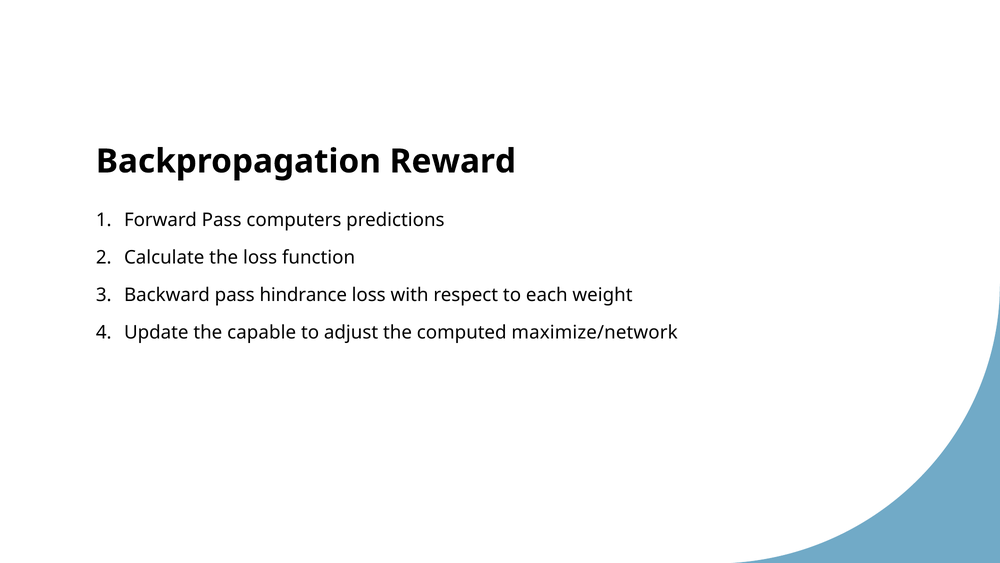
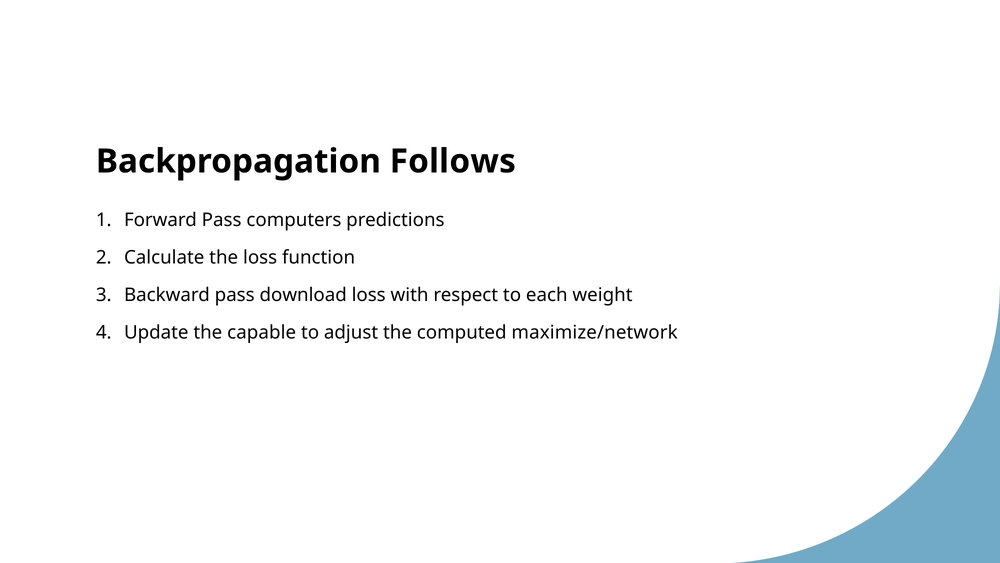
Reward: Reward -> Follows
hindrance: hindrance -> download
